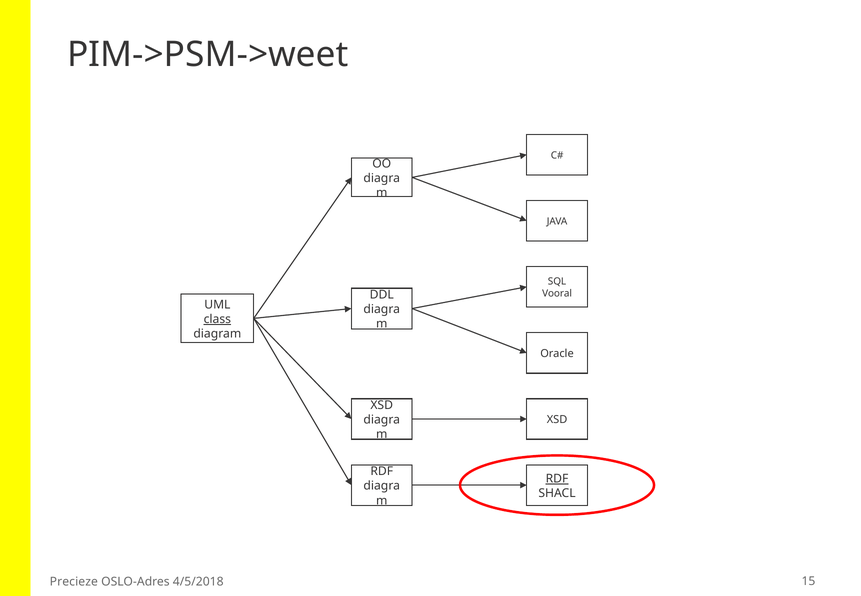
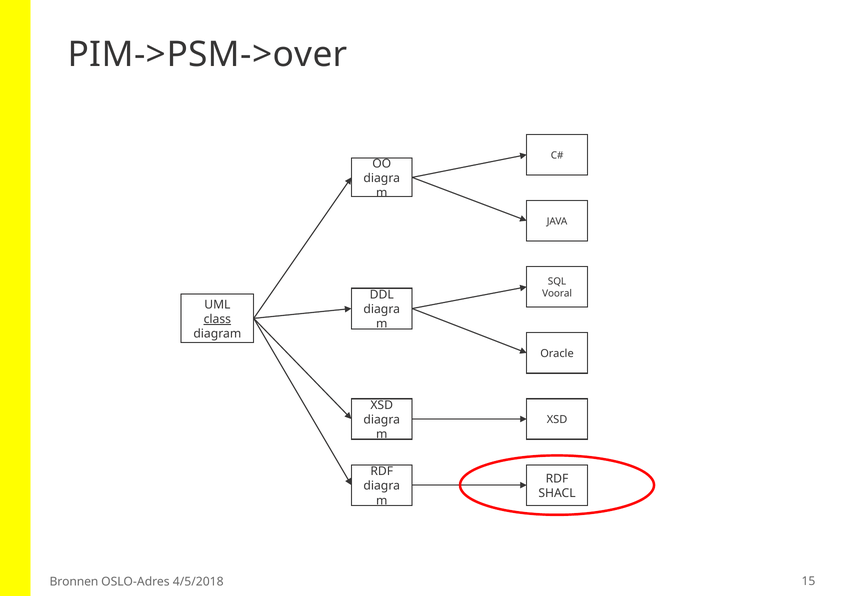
PIM->PSM->weet: PIM->PSM->weet -> PIM->PSM->over
RDF at (557, 479) underline: present -> none
Precieze: Precieze -> Bronnen
